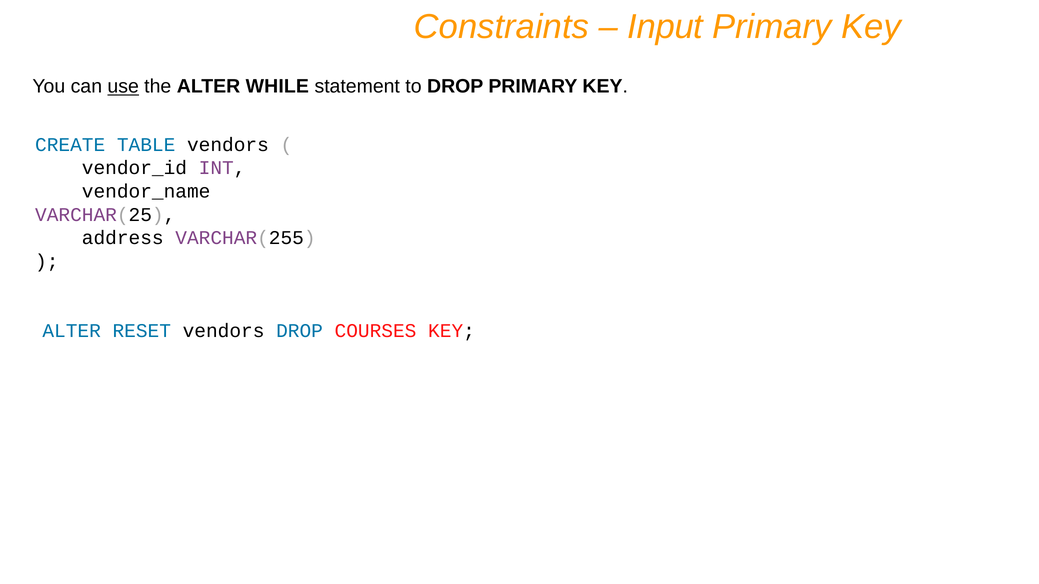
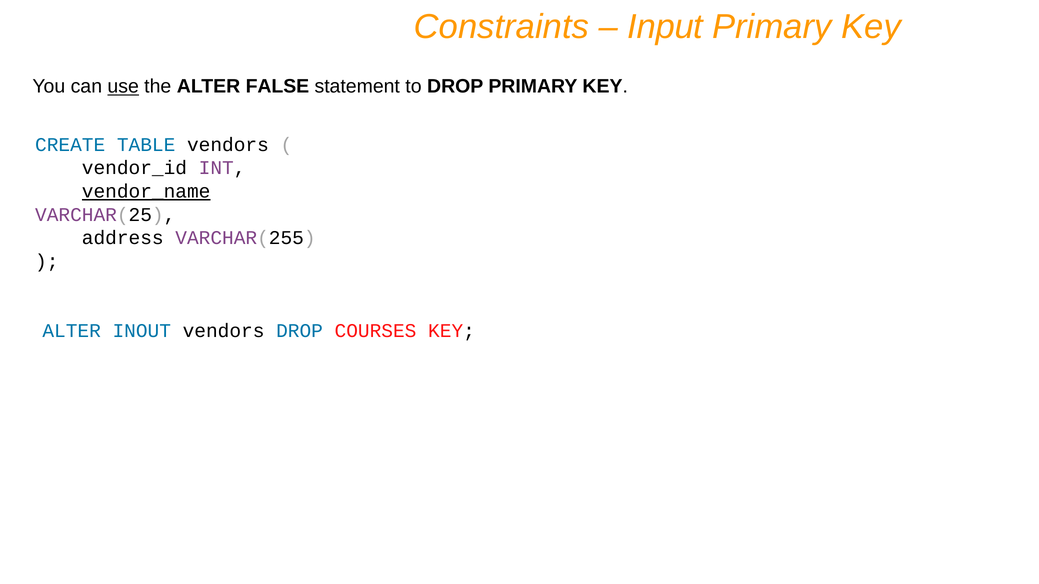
WHILE: WHILE -> FALSE
vendor_name underline: none -> present
RESET: RESET -> INOUT
